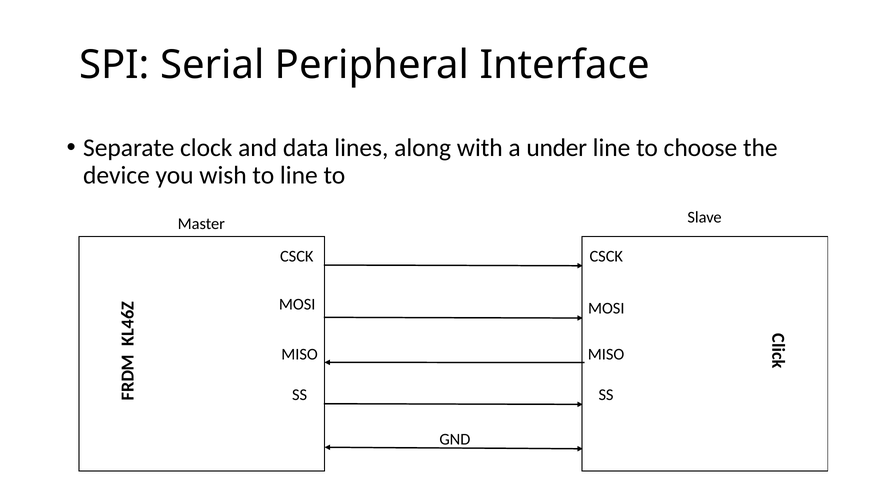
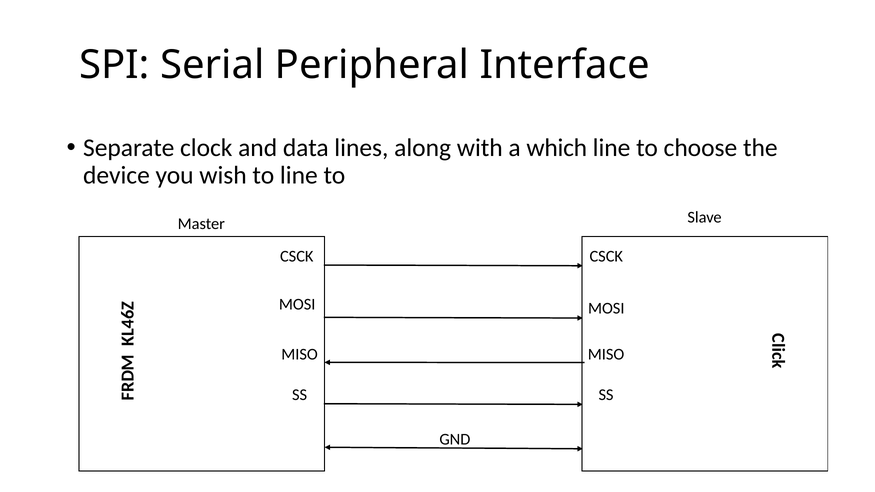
under: under -> which
